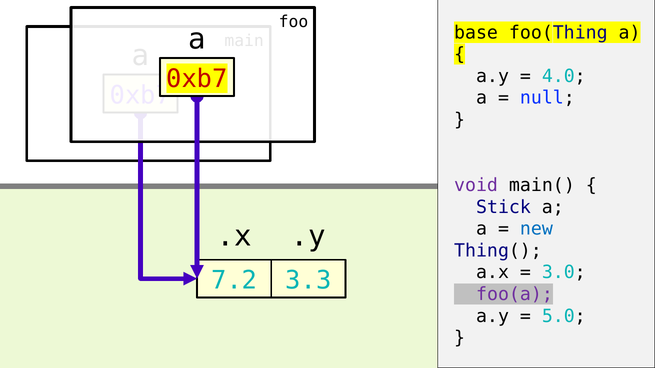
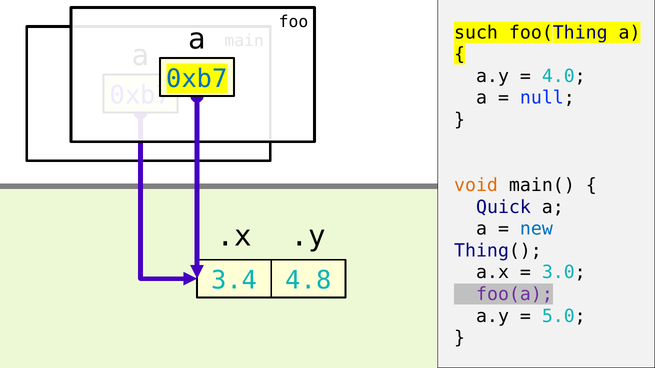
base: base -> such
0xb7 at (197, 79) colour: red -> blue
void colour: purple -> orange
Stick: Stick -> Quick
7.2: 7.2 -> 3.4
3.3: 3.3 -> 4.8
